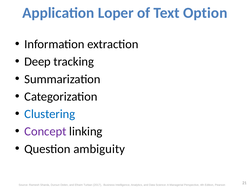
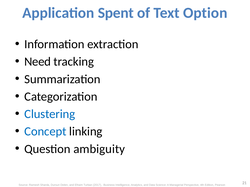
Loper: Loper -> Spent
Deep: Deep -> Need
Concept colour: purple -> blue
